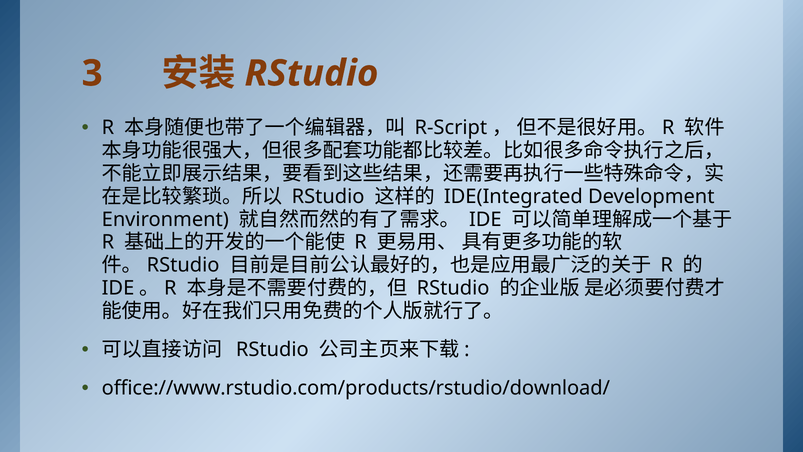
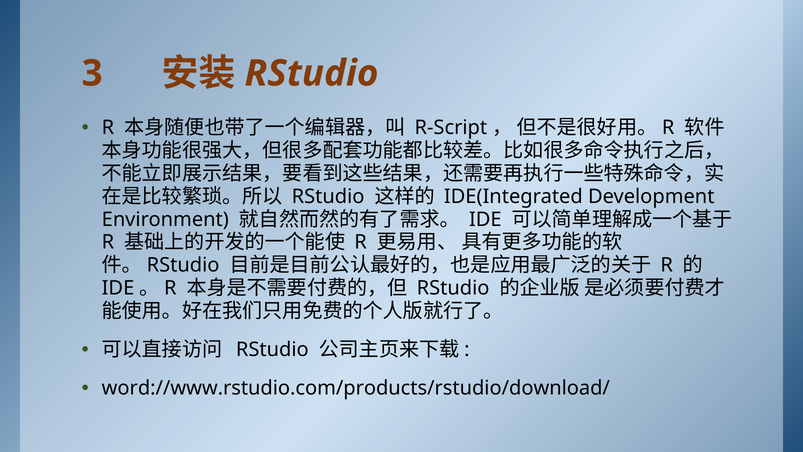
office://www.rstudio.com/products/rstudio/download/: office://www.rstudio.com/products/rstudio/download/ -> word://www.rstudio.com/products/rstudio/download/
